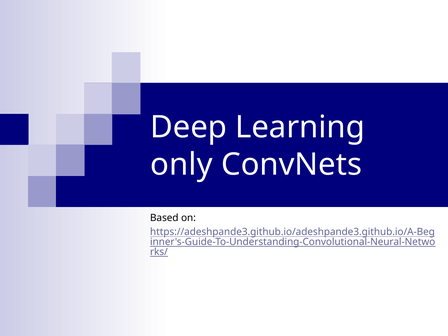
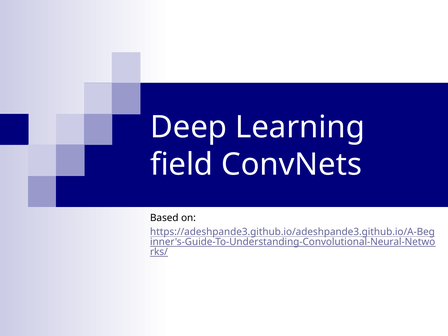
only: only -> field
